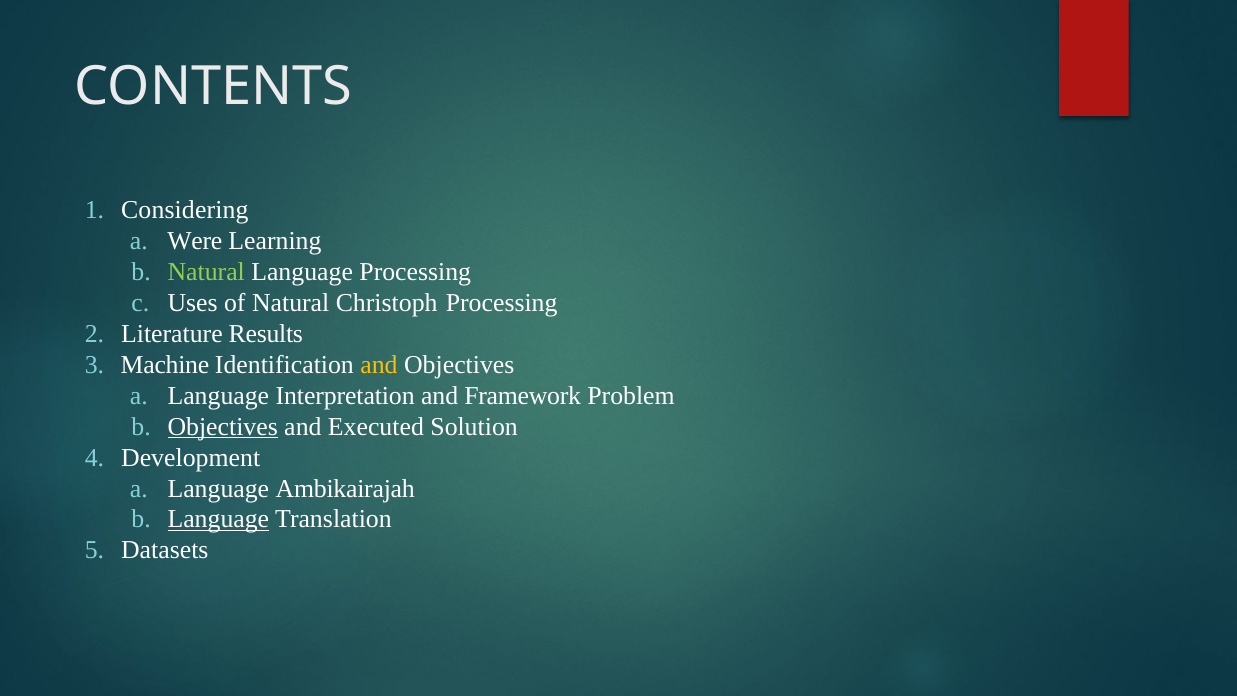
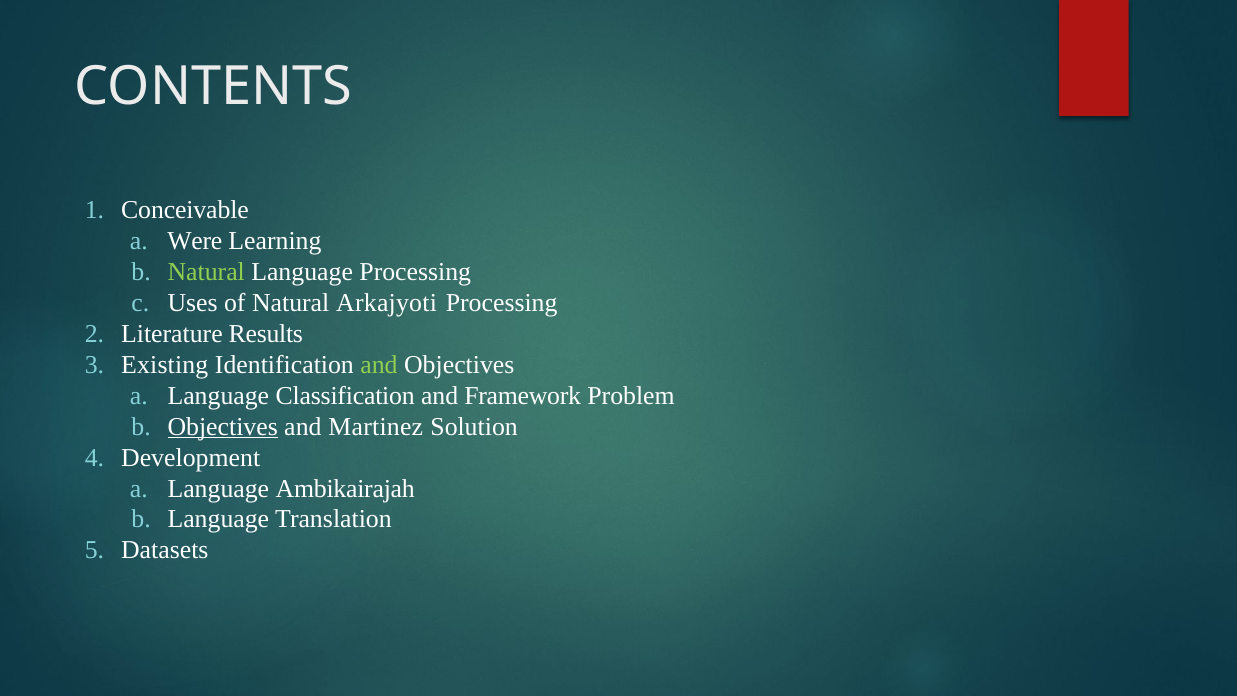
Considering: Considering -> Conceivable
Christoph: Christoph -> Arkajyoti
Machine: Machine -> Existing
and at (379, 365) colour: yellow -> light green
Interpretation: Interpretation -> Classification
Executed: Executed -> Martinez
Language at (218, 519) underline: present -> none
